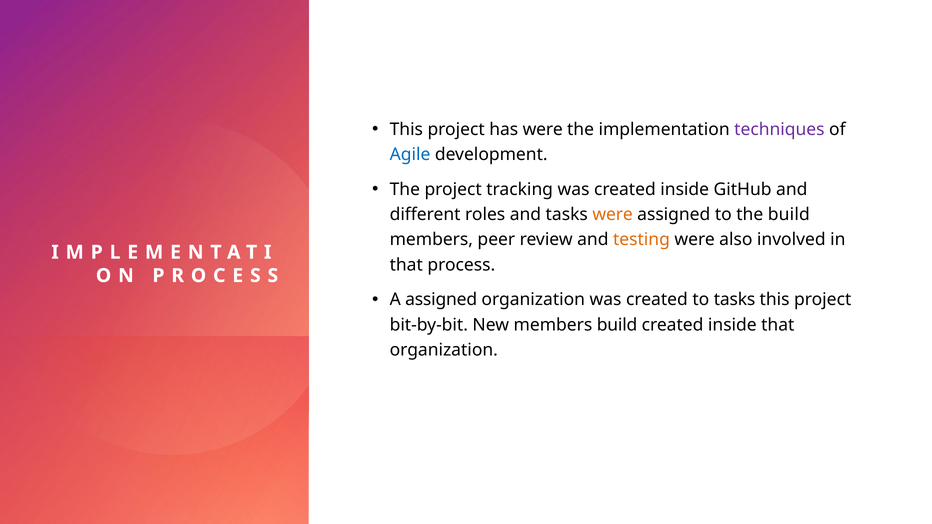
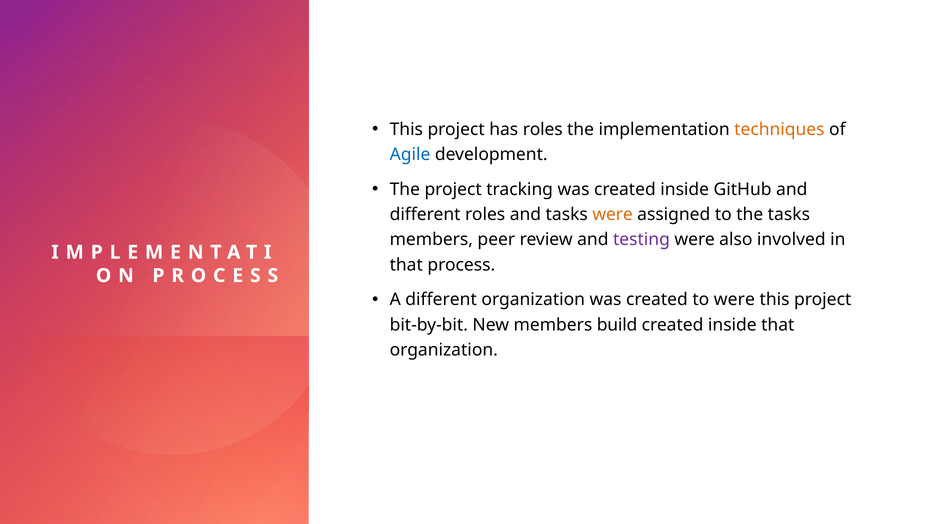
has were: were -> roles
techniques colour: purple -> orange
the build: build -> tasks
testing colour: orange -> purple
A assigned: assigned -> different
to tasks: tasks -> were
